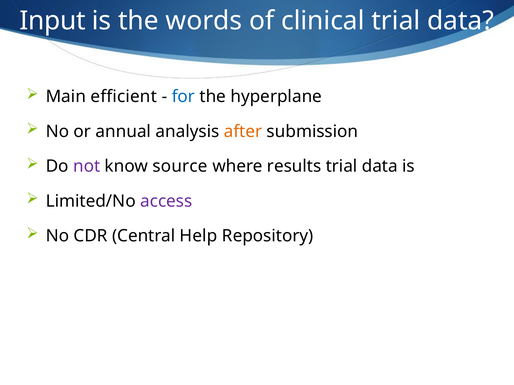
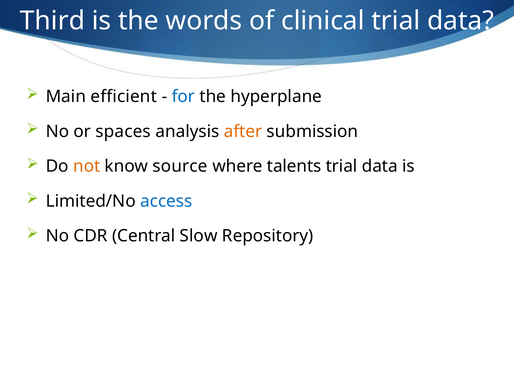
Input: Input -> Third
annual: annual -> spaces
not colour: purple -> orange
results: results -> talents
access colour: purple -> blue
Help: Help -> Slow
